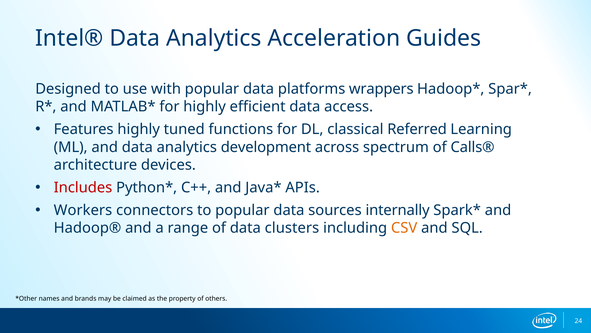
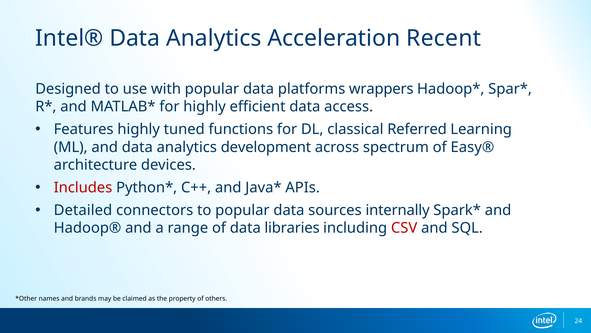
Guides: Guides -> Recent
Calls®: Calls® -> Easy®
Workers: Workers -> Detailed
clusters: clusters -> libraries
CSV colour: orange -> red
